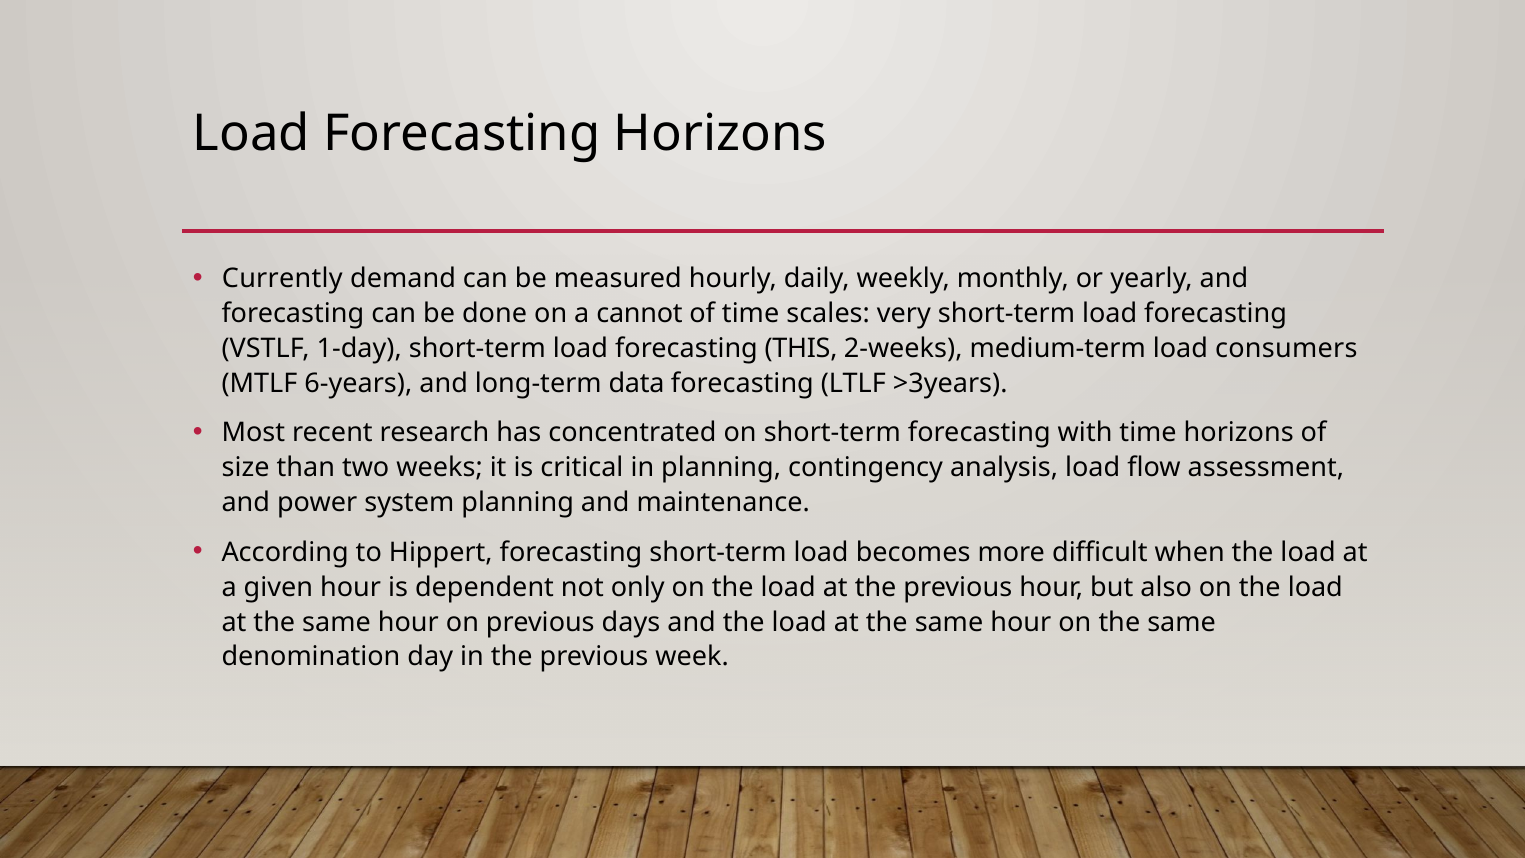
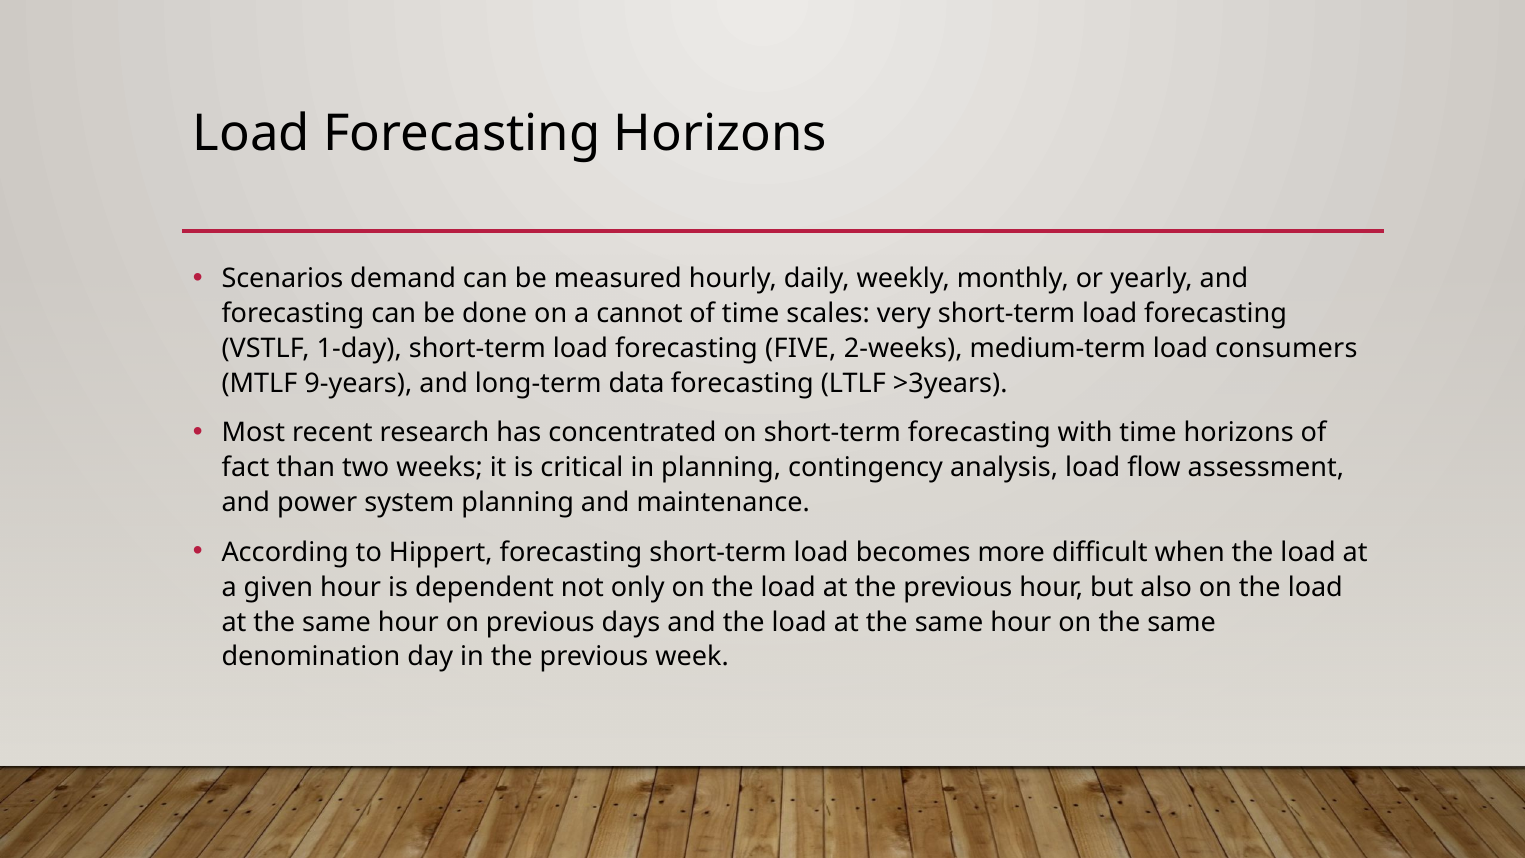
Currently: Currently -> Scenarios
THIS: THIS -> FIVE
6-years: 6-years -> 9-years
size: size -> fact
